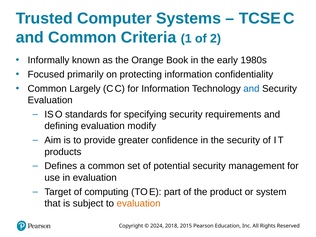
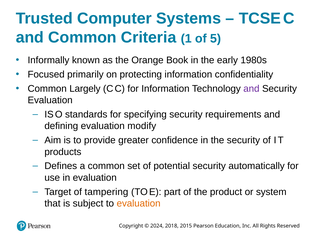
2: 2 -> 5
and at (251, 89) colour: blue -> purple
management: management -> automatically
computing: computing -> tampering
